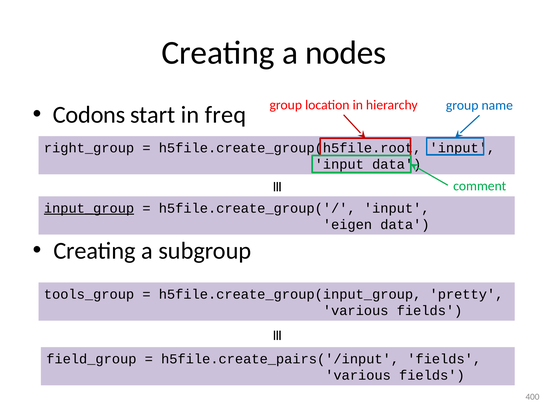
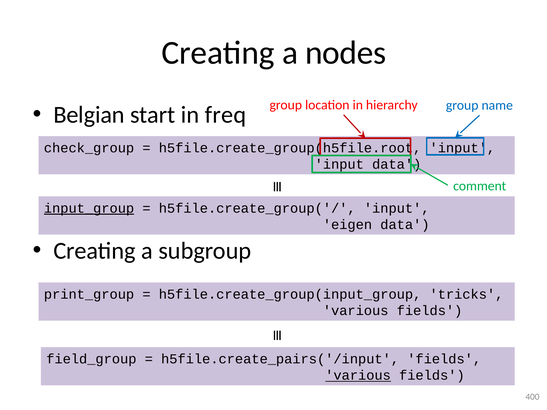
Codons: Codons -> Belgian
right_group: right_group -> check_group
tools_group: tools_group -> print_group
pretty: pretty -> tricks
various at (358, 376) underline: none -> present
